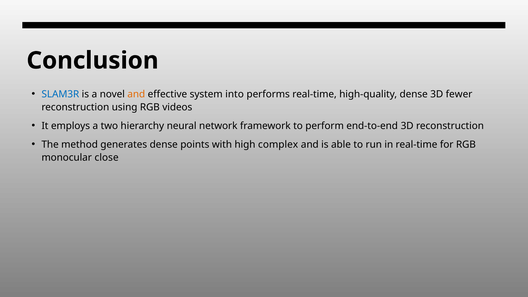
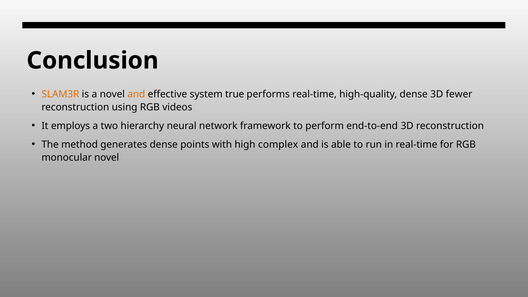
SLAM3R colour: blue -> orange
into: into -> true
monocular close: close -> novel
